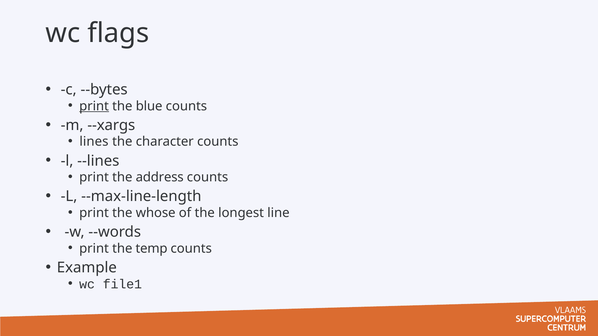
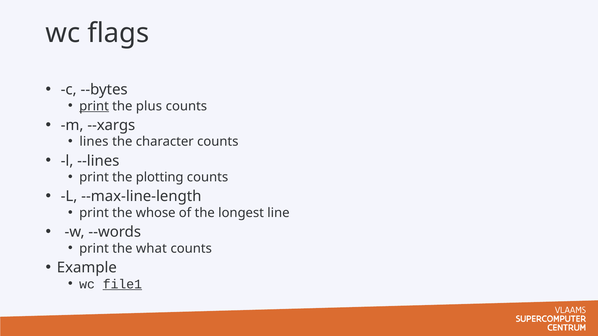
blue: blue -> plus
address: address -> plotting
temp: temp -> what
file1 underline: none -> present
